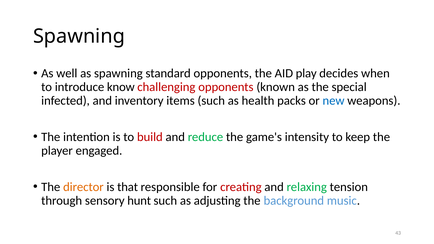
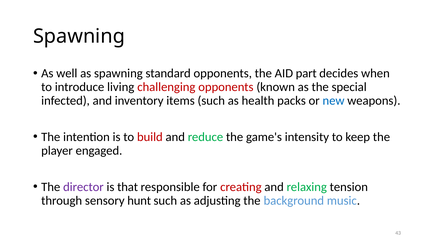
play: play -> part
know: know -> living
director colour: orange -> purple
